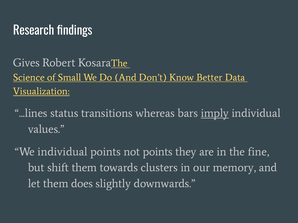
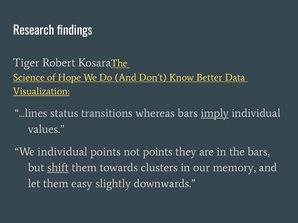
Gives: Gives -> Tiger
Small: Small -> Hope
the fine: fine -> bars
shift underline: none -> present
does: does -> easy
